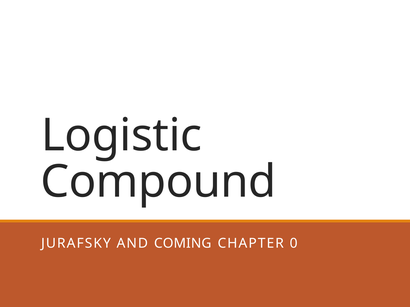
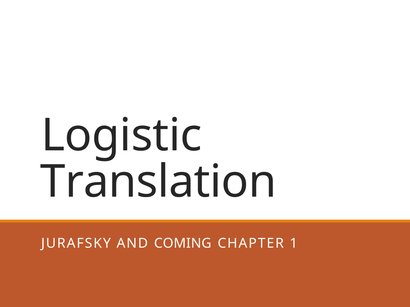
Compound: Compound -> Translation
0: 0 -> 1
